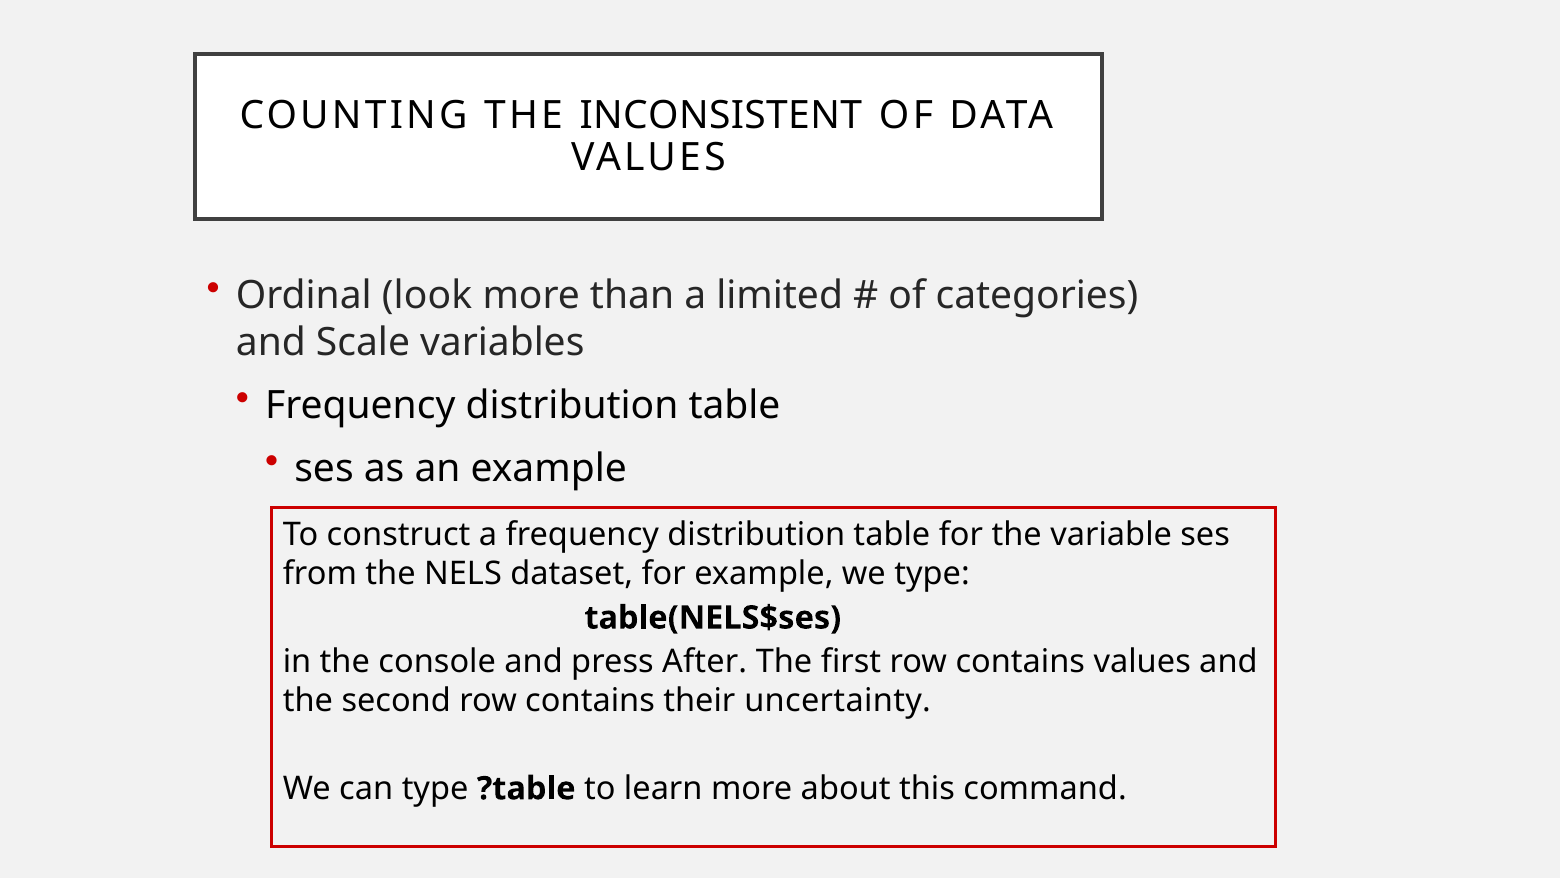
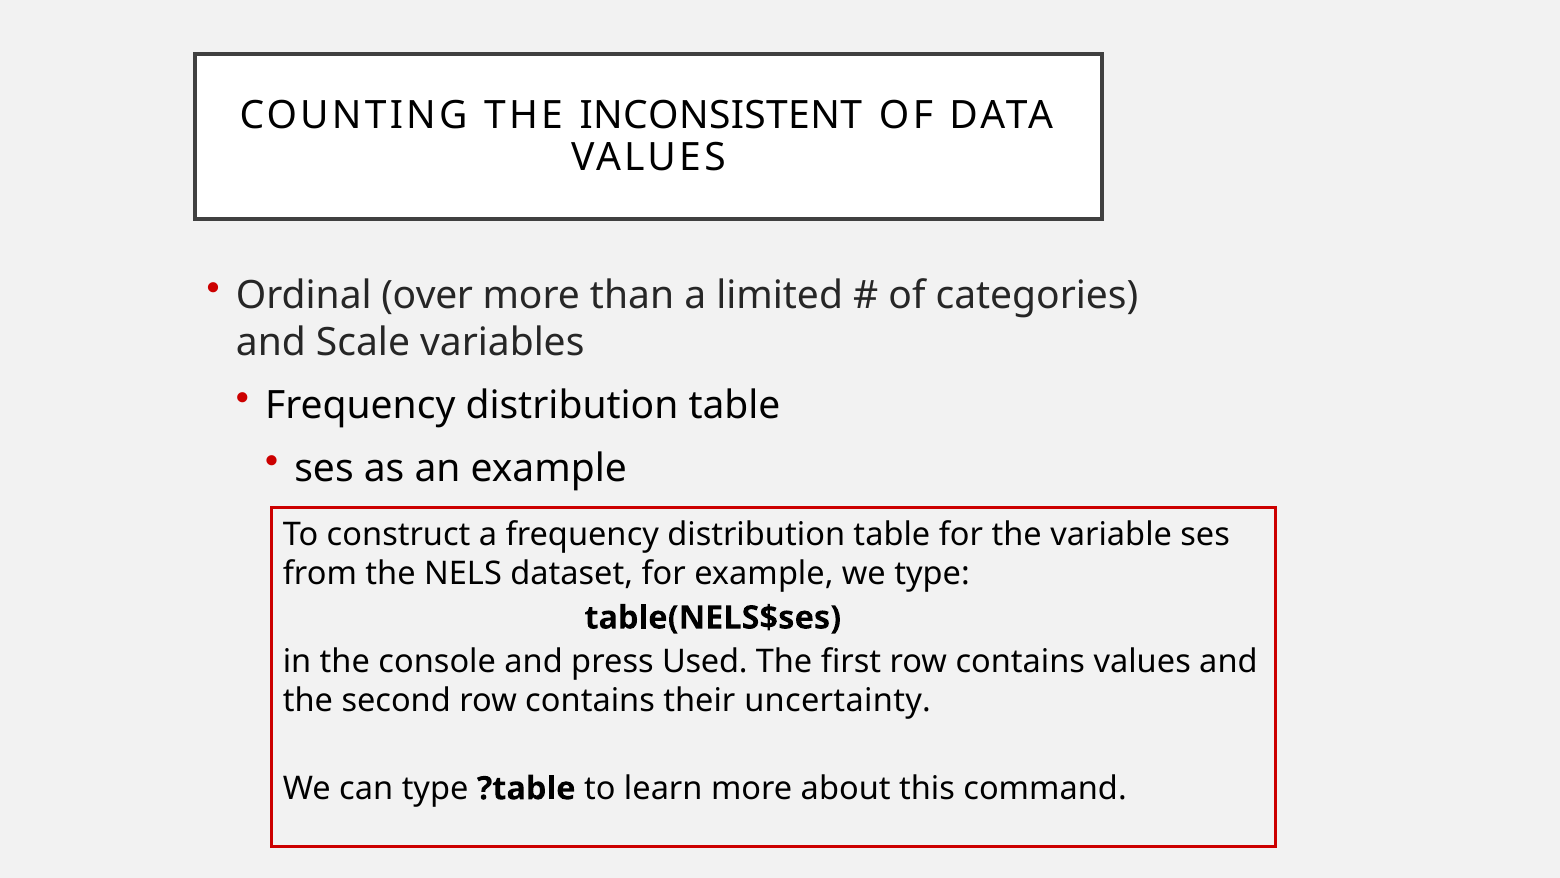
look: look -> over
After: After -> Used
